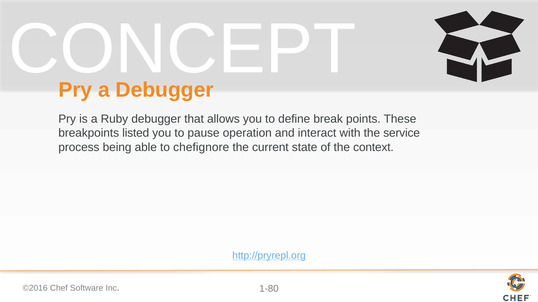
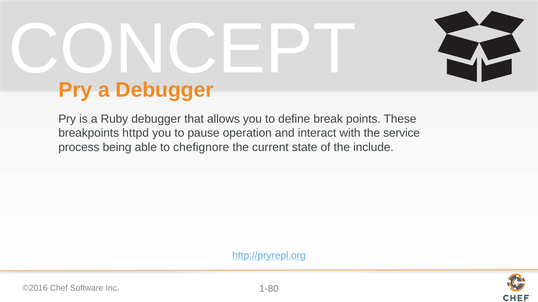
listed: listed -> httpd
context: context -> include
